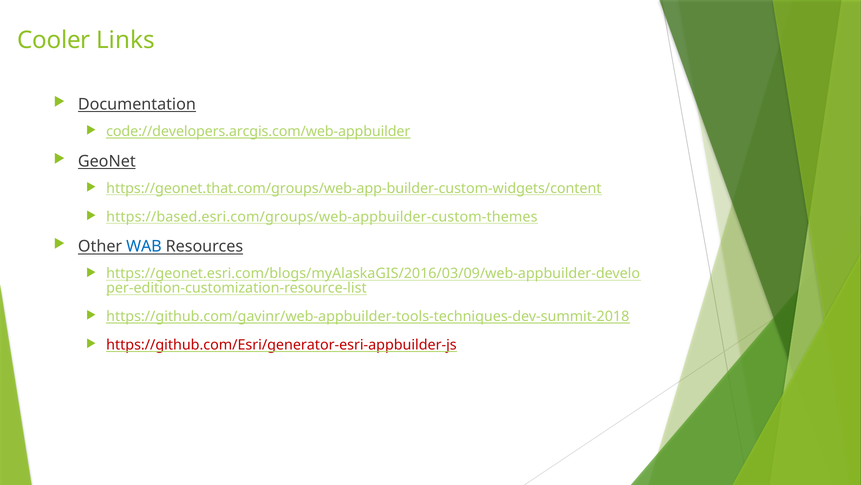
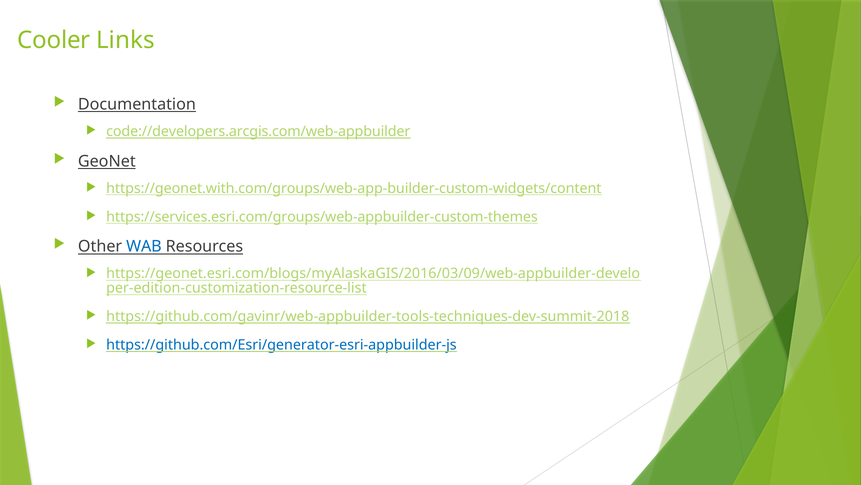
https://geonet.that.com/groups/web-app-builder-custom-widgets/content: https://geonet.that.com/groups/web-app-builder-custom-widgets/content -> https://geonet.with.com/groups/web-app-builder-custom-widgets/content
https://based.esri.com/groups/web-appbuilder-custom-themes: https://based.esri.com/groups/web-appbuilder-custom-themes -> https://services.esri.com/groups/web-appbuilder-custom-themes
https://github.com/Esri/generator-esri-appbuilder-js colour: red -> blue
